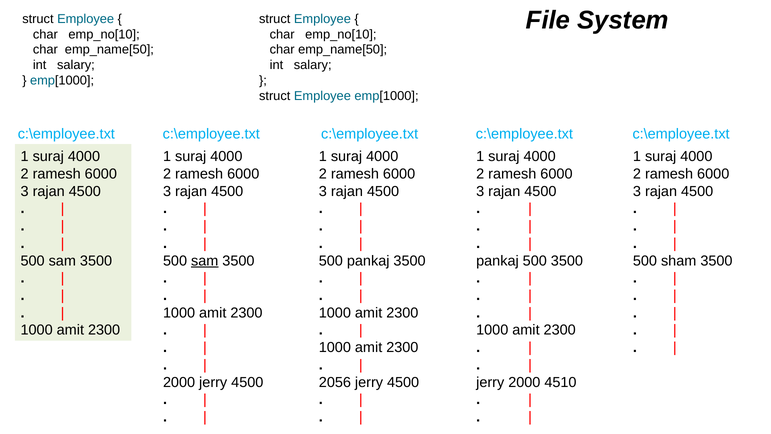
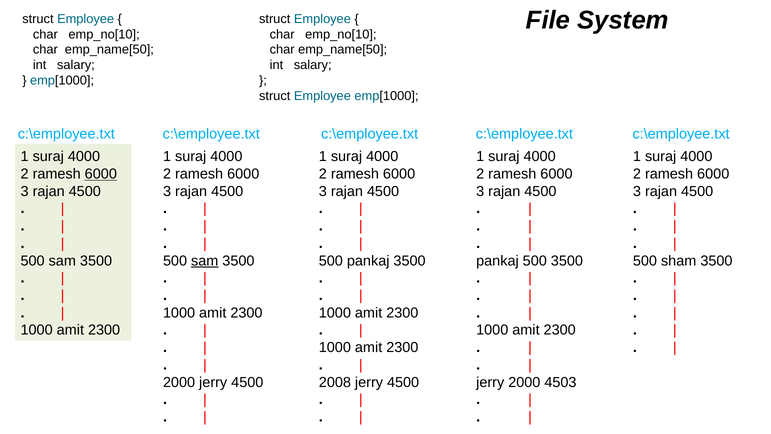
6000 at (101, 174) underline: none -> present
2056: 2056 -> 2008
4510: 4510 -> 4503
